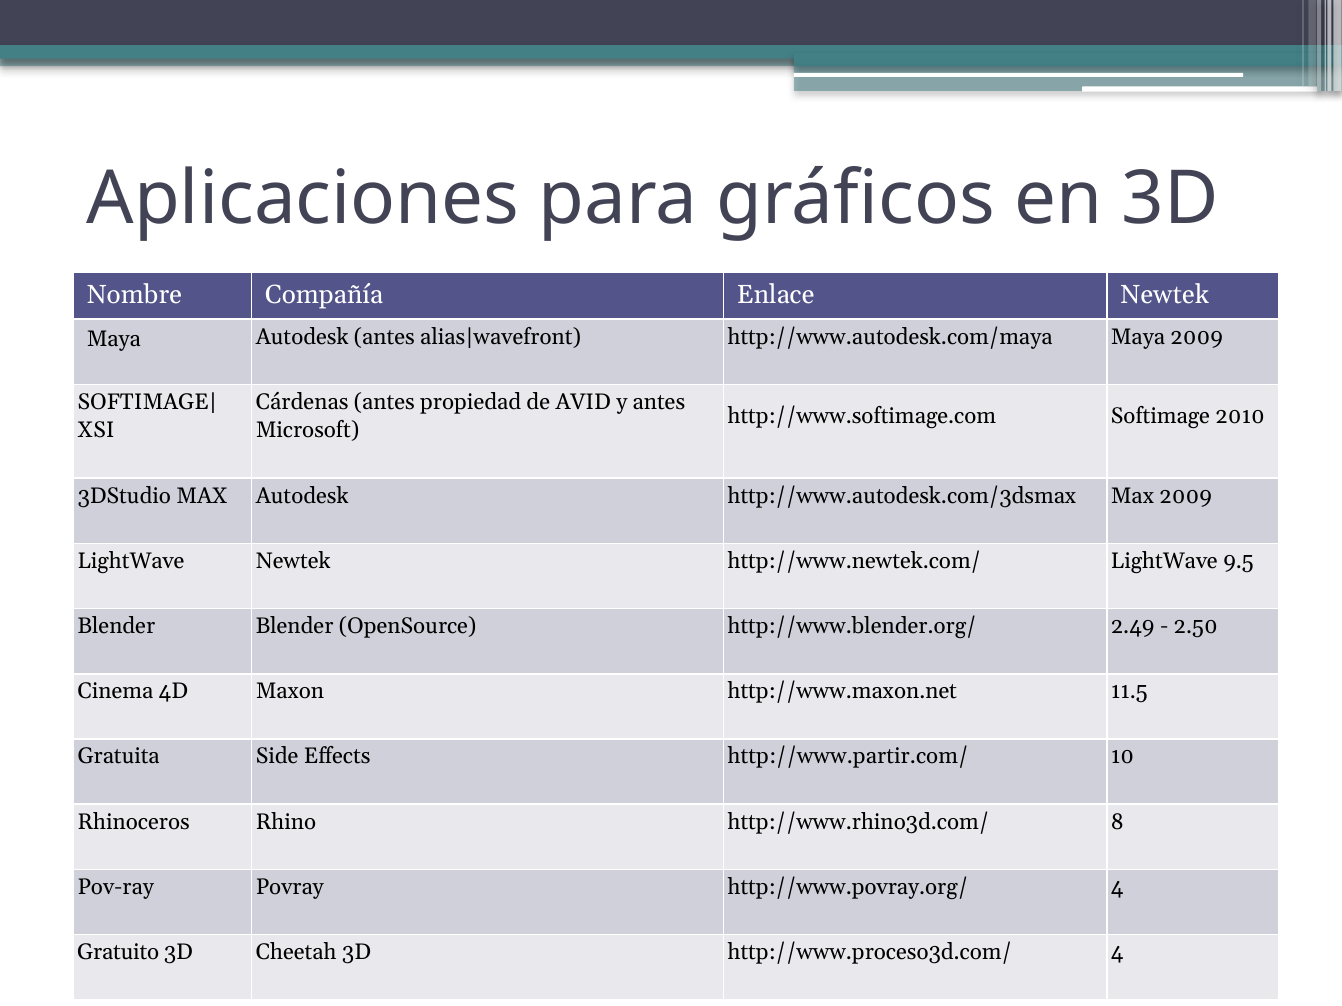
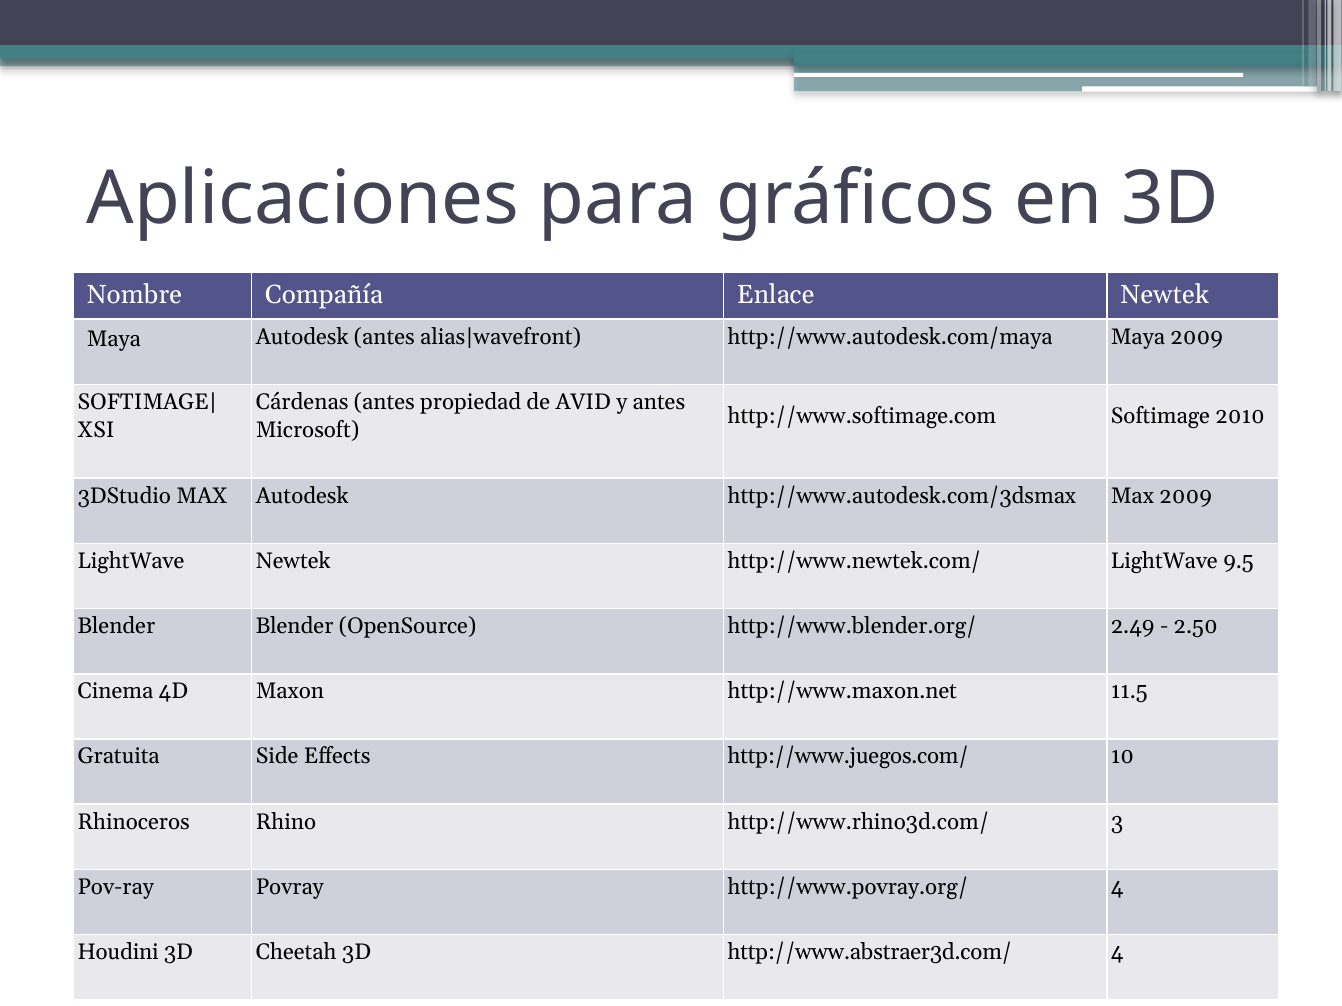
http://www.partir.com/: http://www.partir.com/ -> http://www.juegos.com/
8: 8 -> 3
Gratuito: Gratuito -> Houdini
http://www.proceso3d.com/: http://www.proceso3d.com/ -> http://www.abstraer3d.com/
